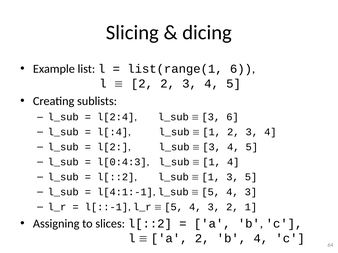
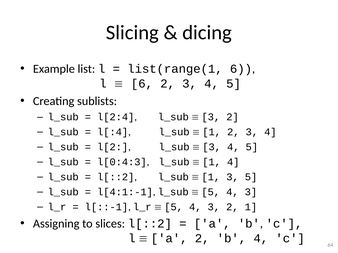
2 at (142, 84): 2 -> 6
6 at (233, 117): 6 -> 2
